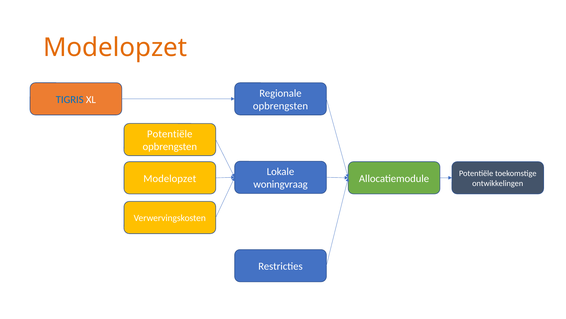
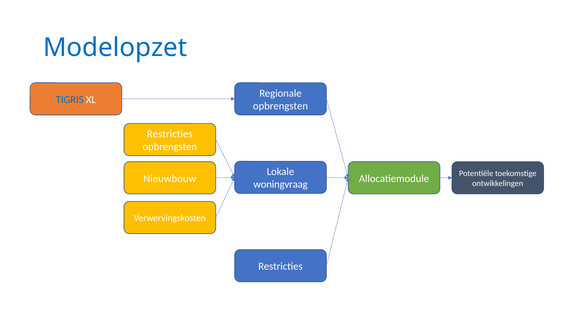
Modelopzet at (115, 48) colour: orange -> blue
Potentiële at (170, 134): Potentiële -> Restricties
Modelopzet at (170, 178): Modelopzet -> Nieuwbouw
